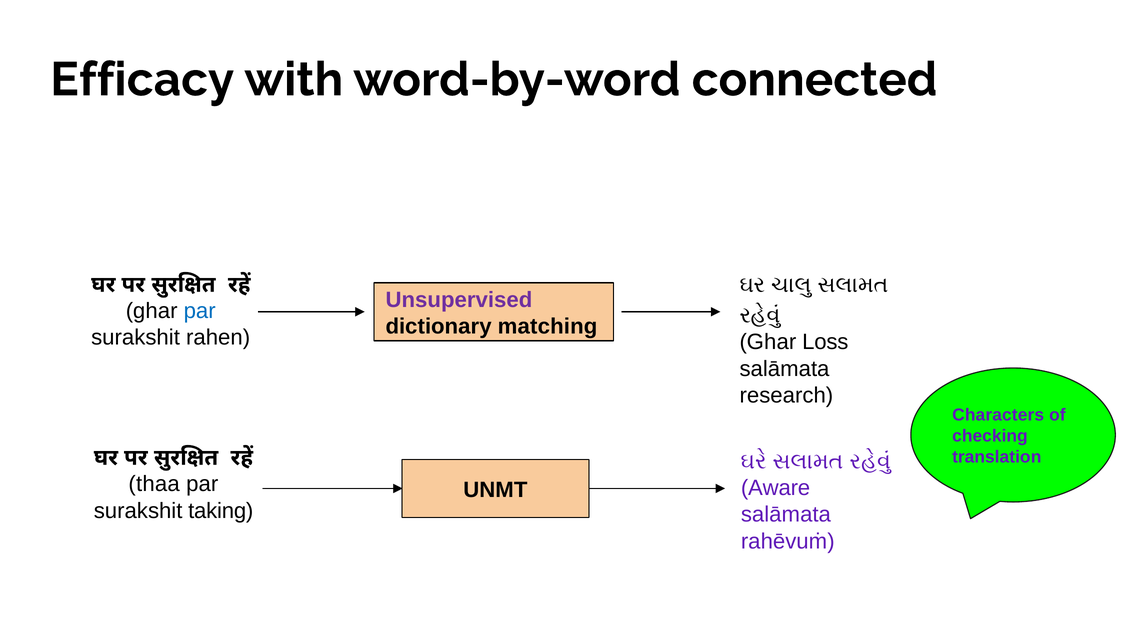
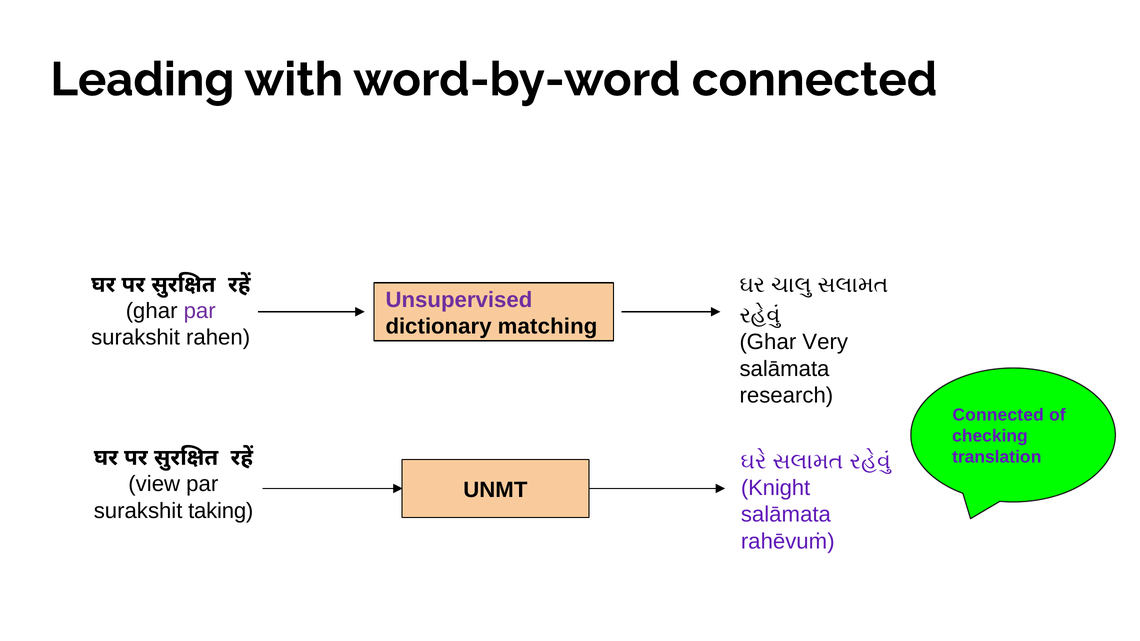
Efficacy: Efficacy -> Leading
par at (200, 311) colour: blue -> purple
Loss: Loss -> Very
Characters at (998, 415): Characters -> Connected
thaa: thaa -> view
Aware: Aware -> Knight
